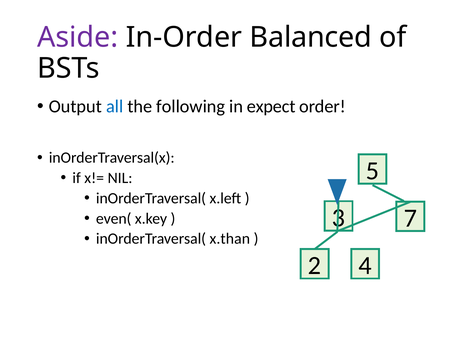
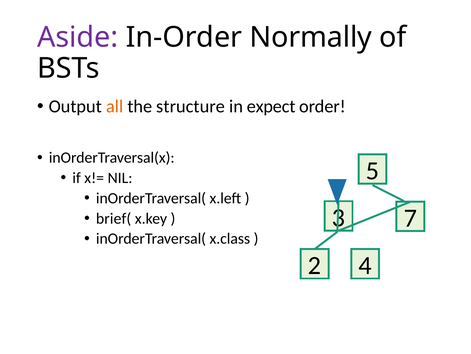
Balanced: Balanced -> Normally
all colour: blue -> orange
following: following -> structure
even(: even( -> brief(
x.than: x.than -> x.class
